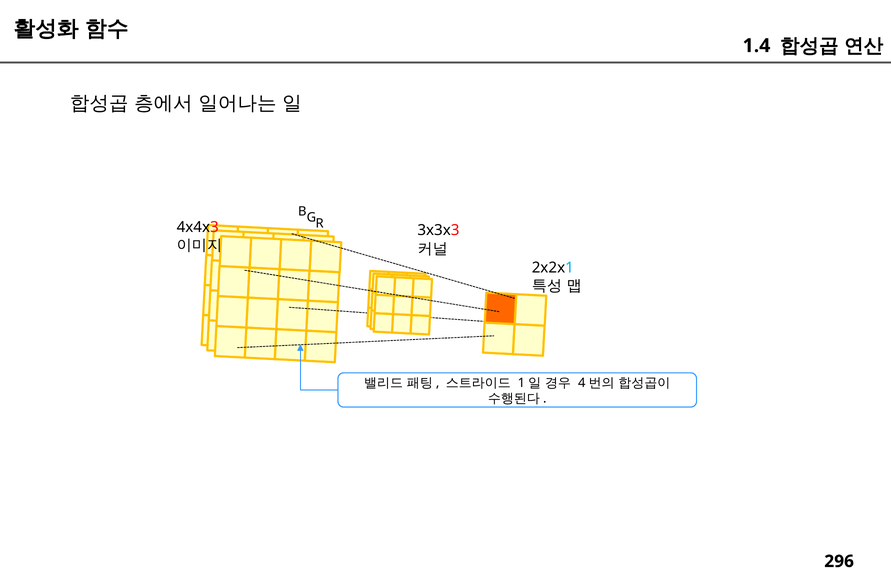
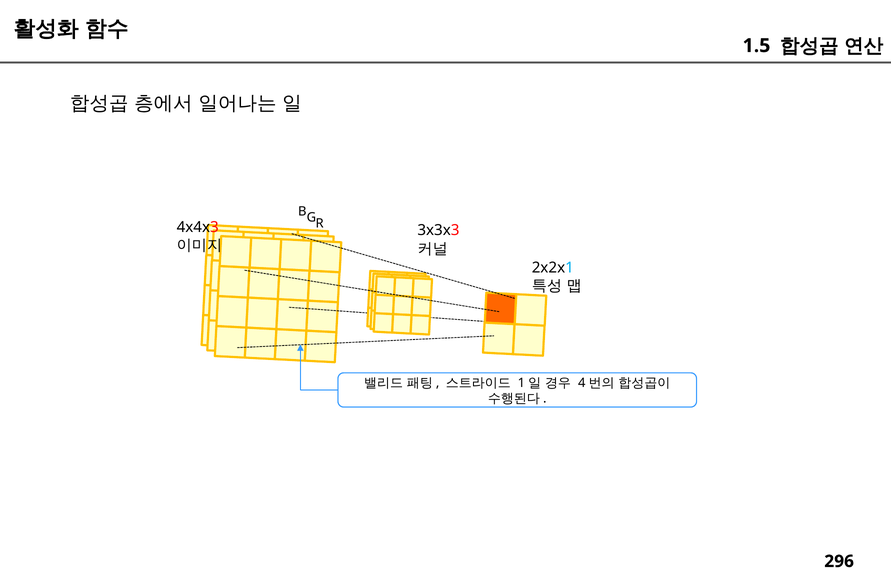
1.4: 1.4 -> 1.5
